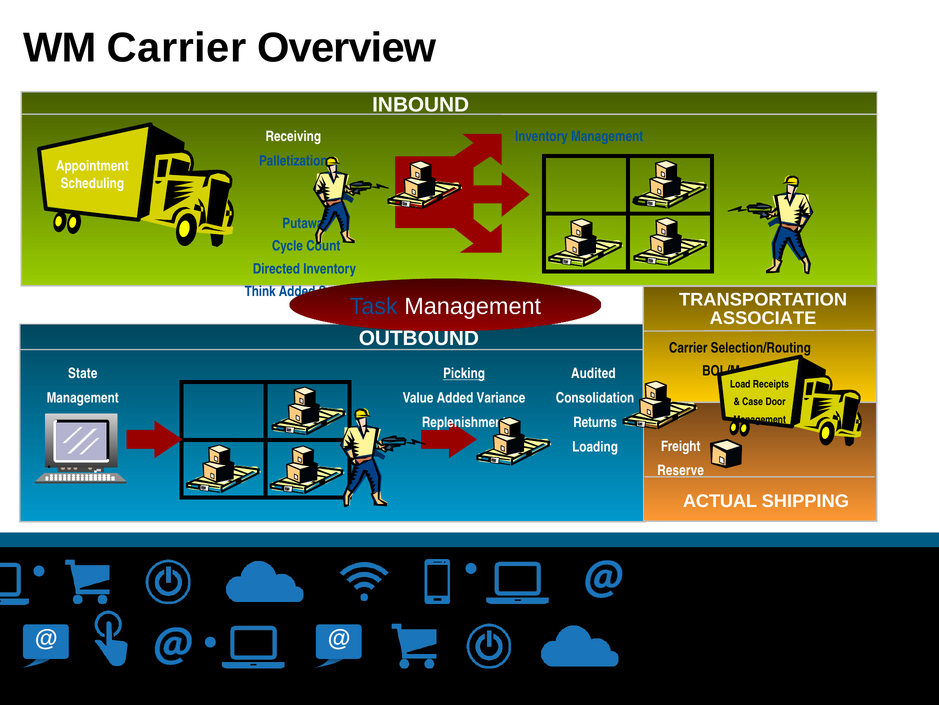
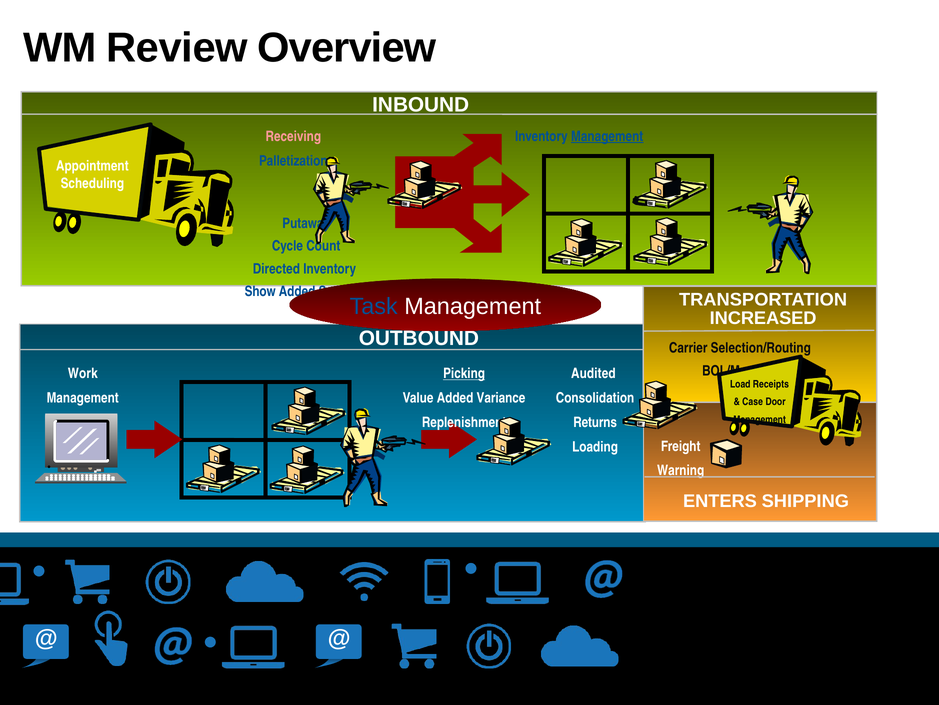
WM Carrier: Carrier -> Review
Receiving colour: white -> pink
Management at (607, 136) underline: none -> present
Think: Think -> Show
ASSOCIATE: ASSOCIATE -> INCREASED
State: State -> Work
Reserve: Reserve -> Warning
ACTUAL: ACTUAL -> ENTERS
